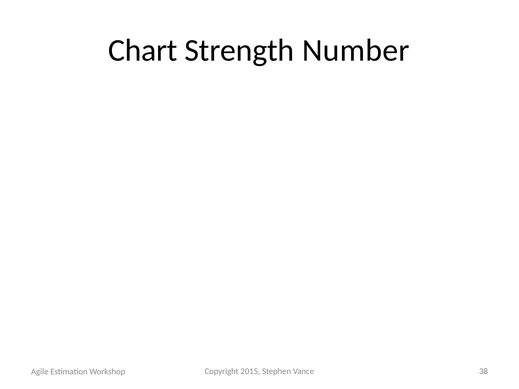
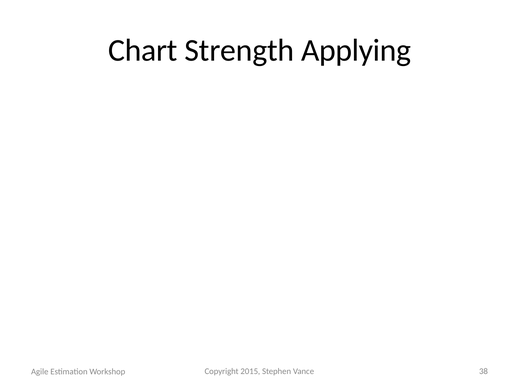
Number: Number -> Applying
